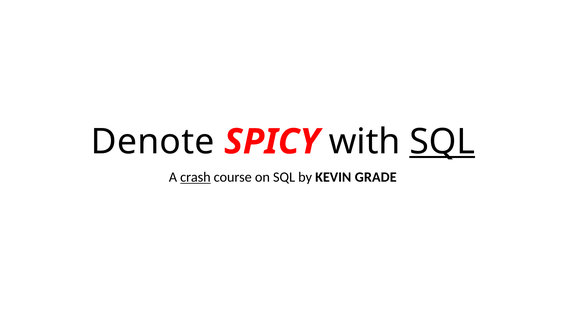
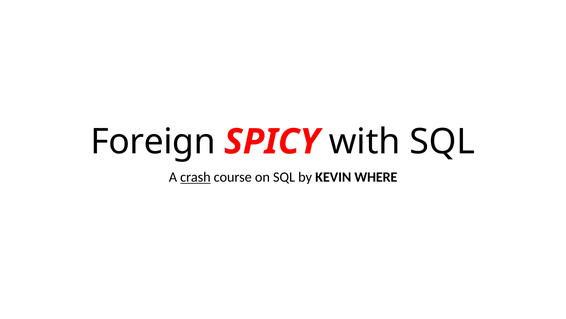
Denote: Denote -> Foreign
SQL at (442, 141) underline: present -> none
GRADE: GRADE -> WHERE
